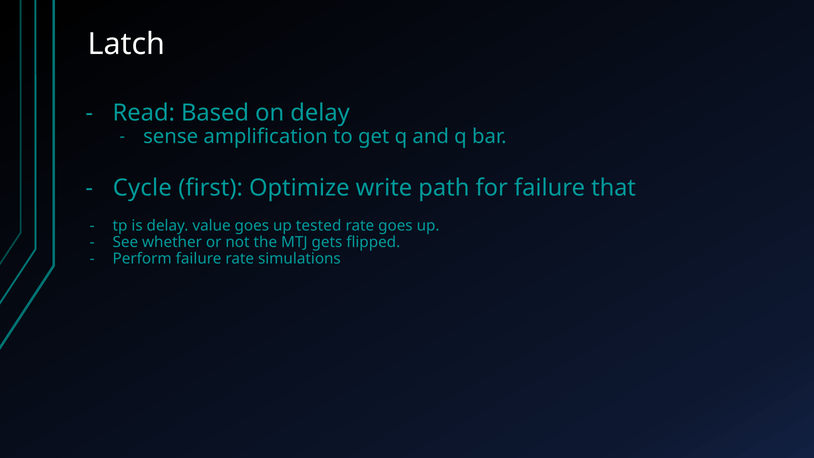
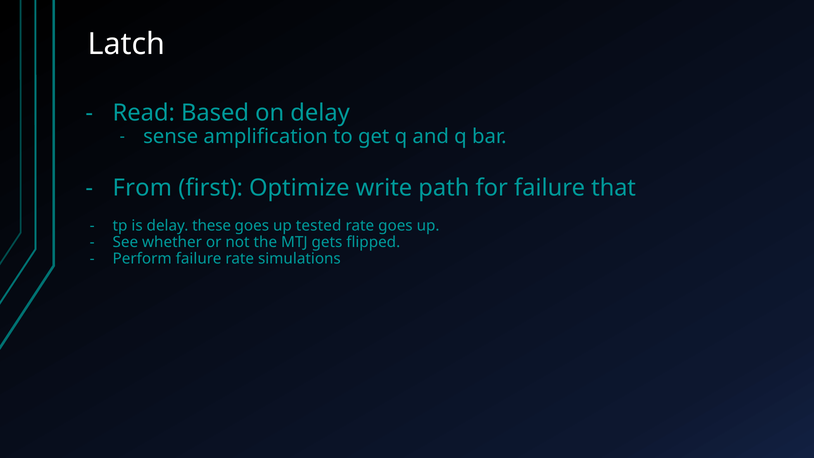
Cycle: Cycle -> From
value: value -> these
